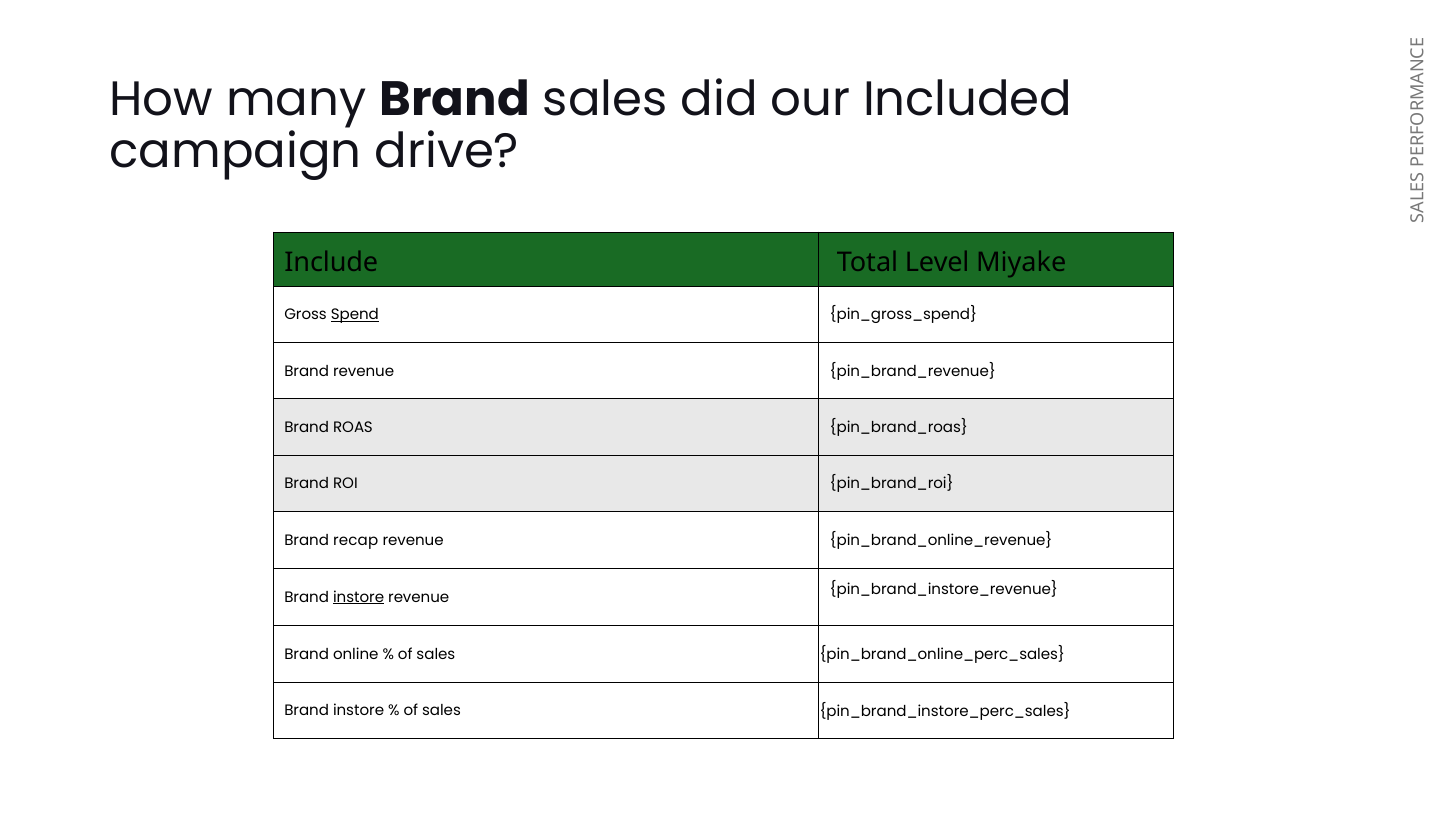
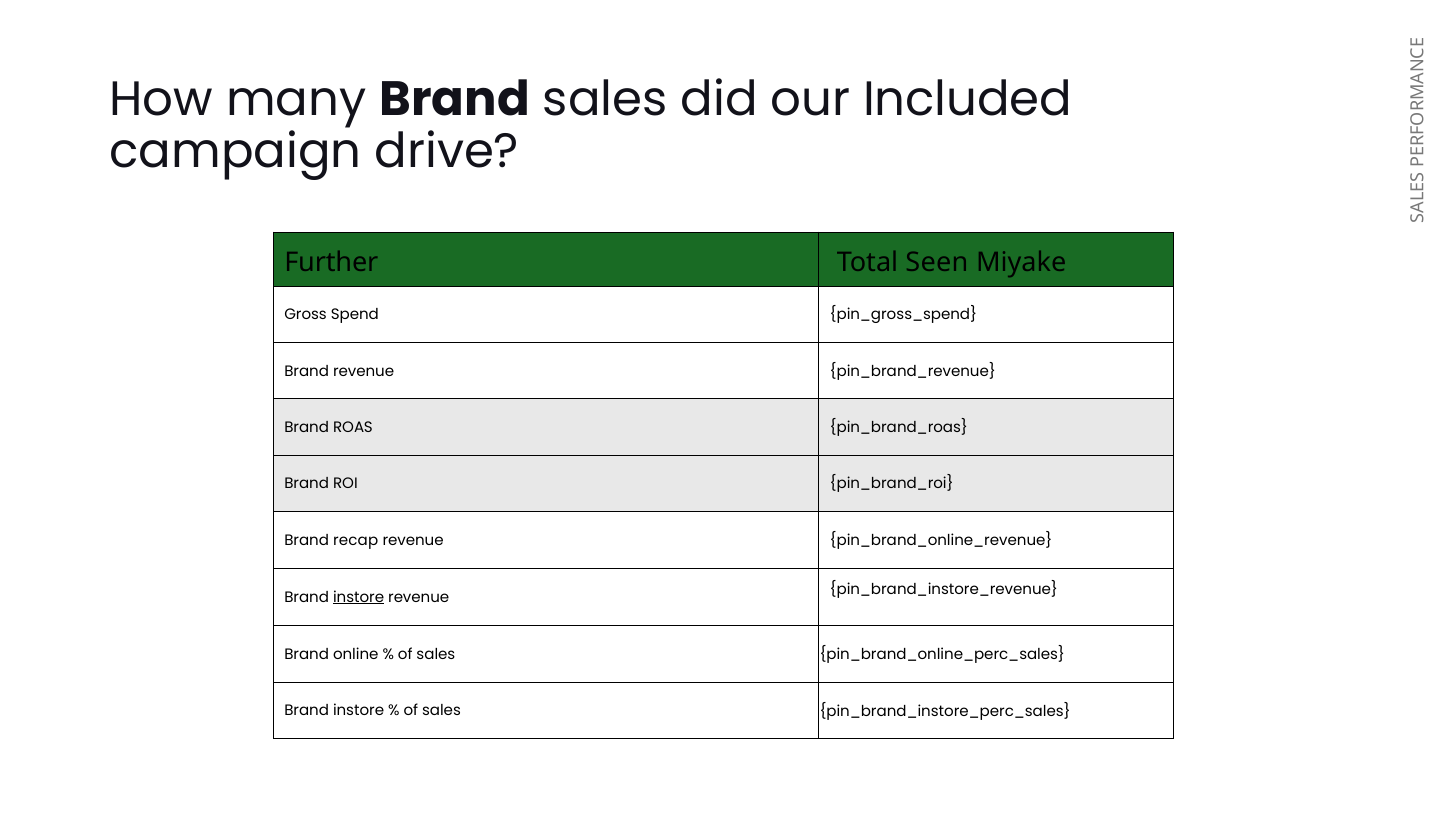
Include: Include -> Further
Level: Level -> Seen
Spend underline: present -> none
